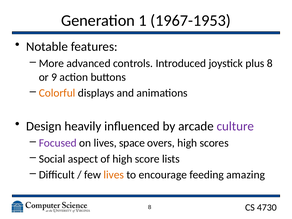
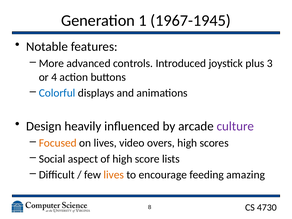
1967-1953: 1967-1953 -> 1967-1945
plus 8: 8 -> 3
9: 9 -> 4
Colorful colour: orange -> blue
Focused colour: purple -> orange
space: space -> video
